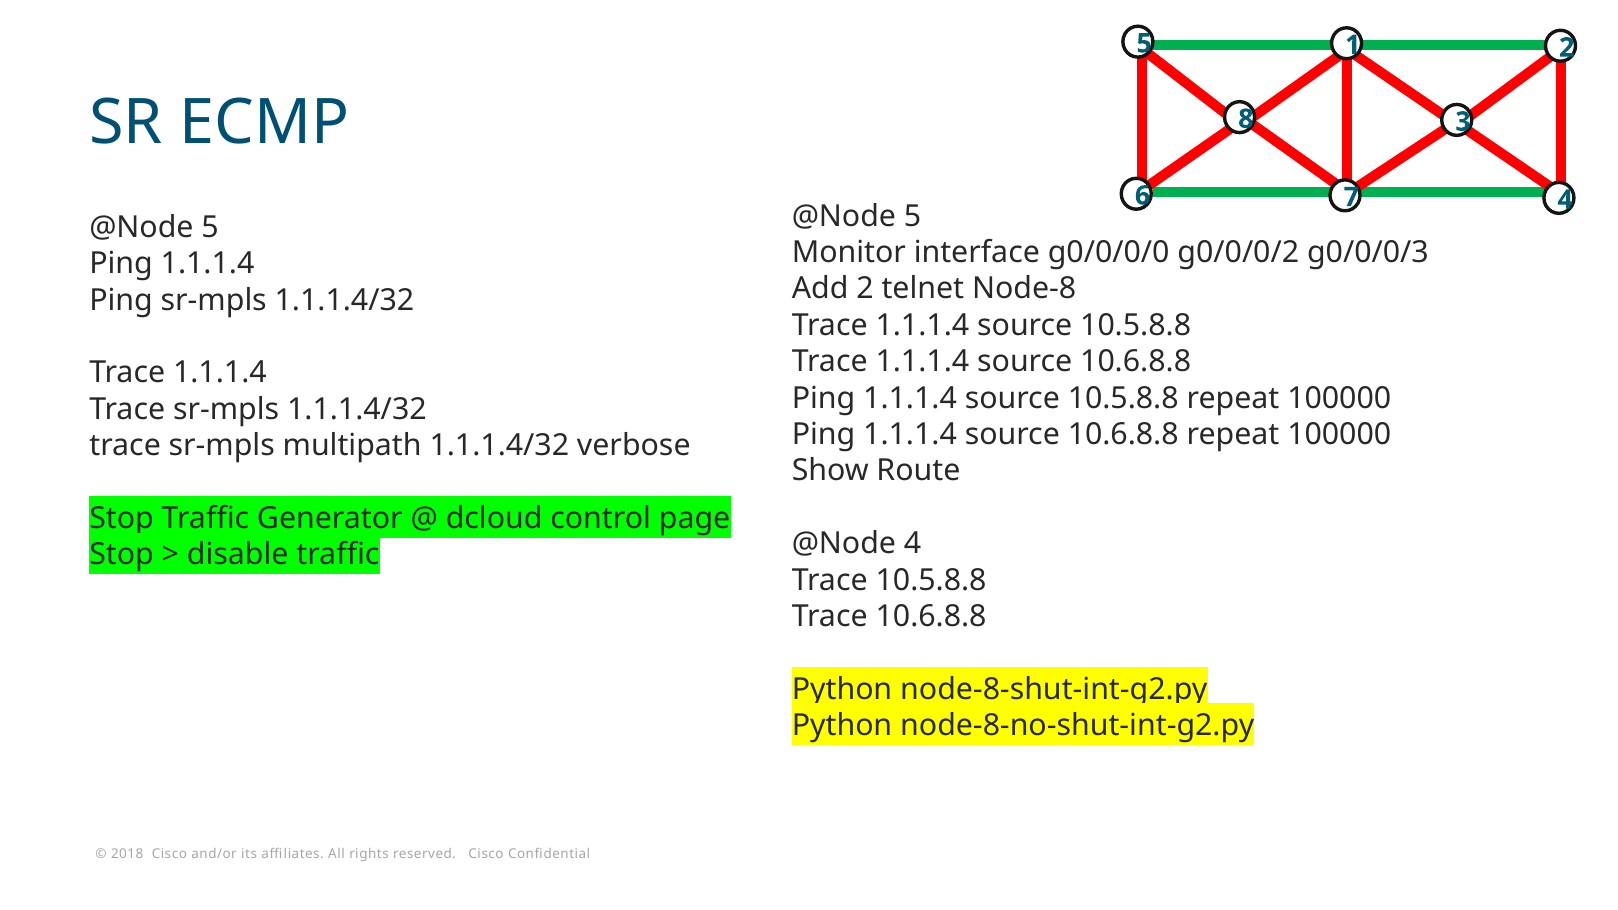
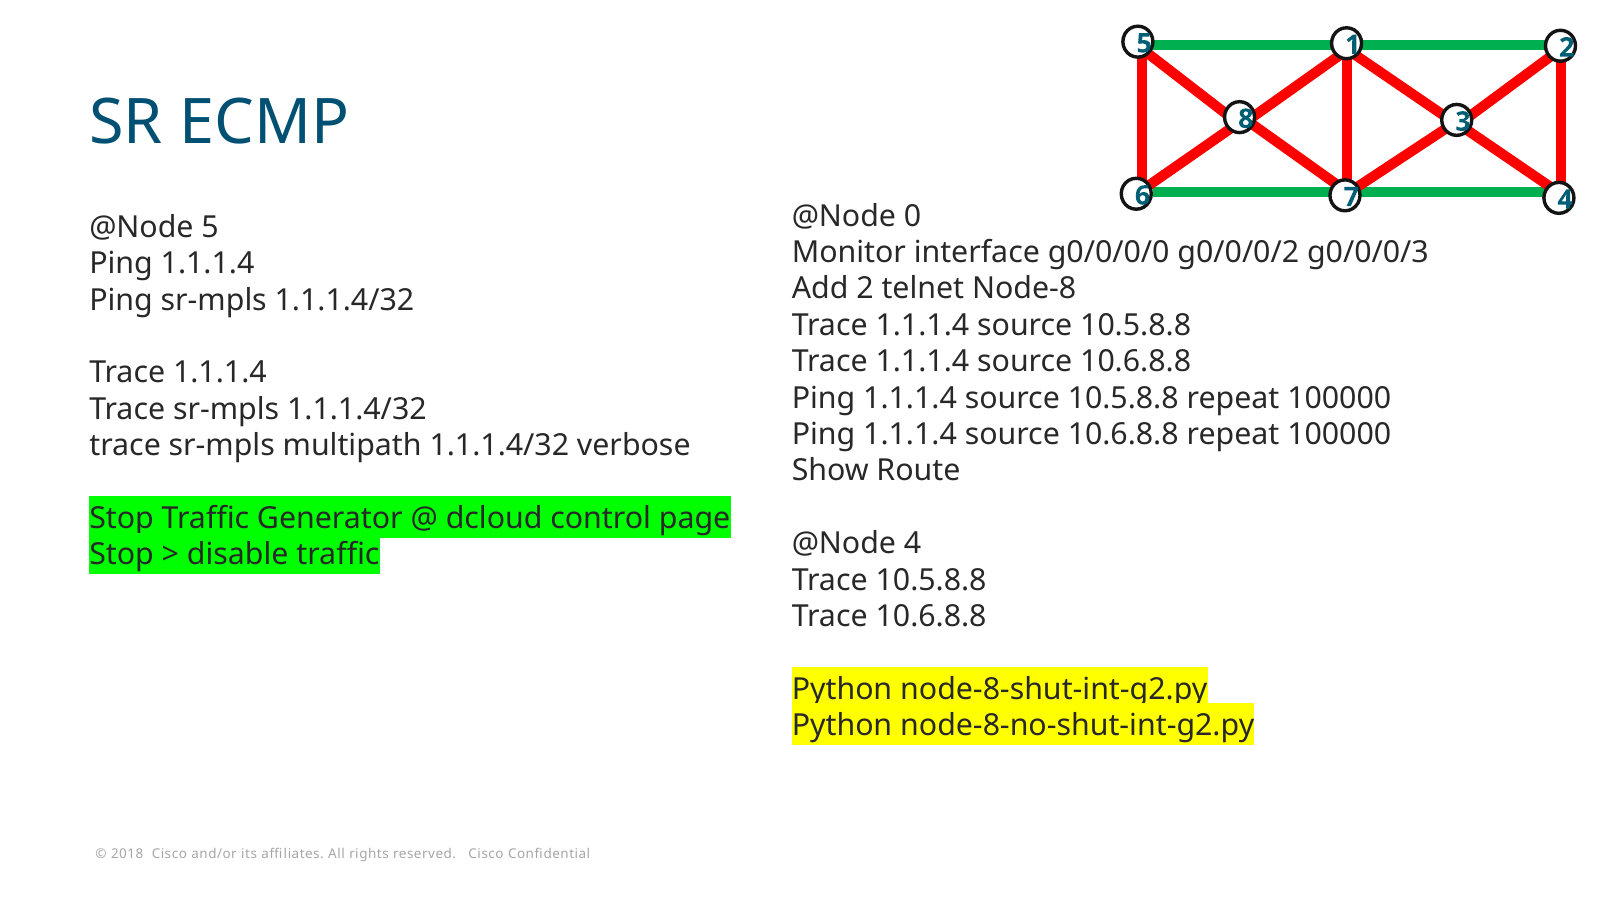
5 at (913, 216): 5 -> 0
